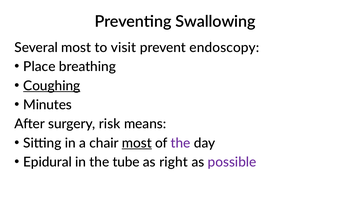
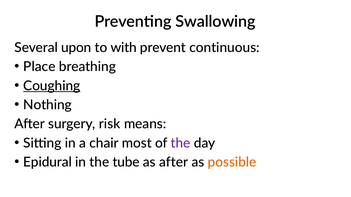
Several most: most -> upon
visit: visit -> with
endoscopy: endoscopy -> continuous
Minutes: Minutes -> Nothing
most at (137, 143) underline: present -> none
as right: right -> after
possible colour: purple -> orange
